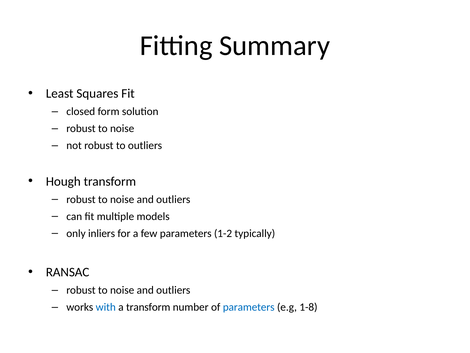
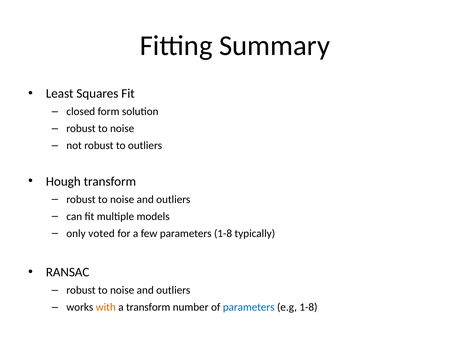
inliers: inliers -> voted
parameters 1-2: 1-2 -> 1-8
with colour: blue -> orange
